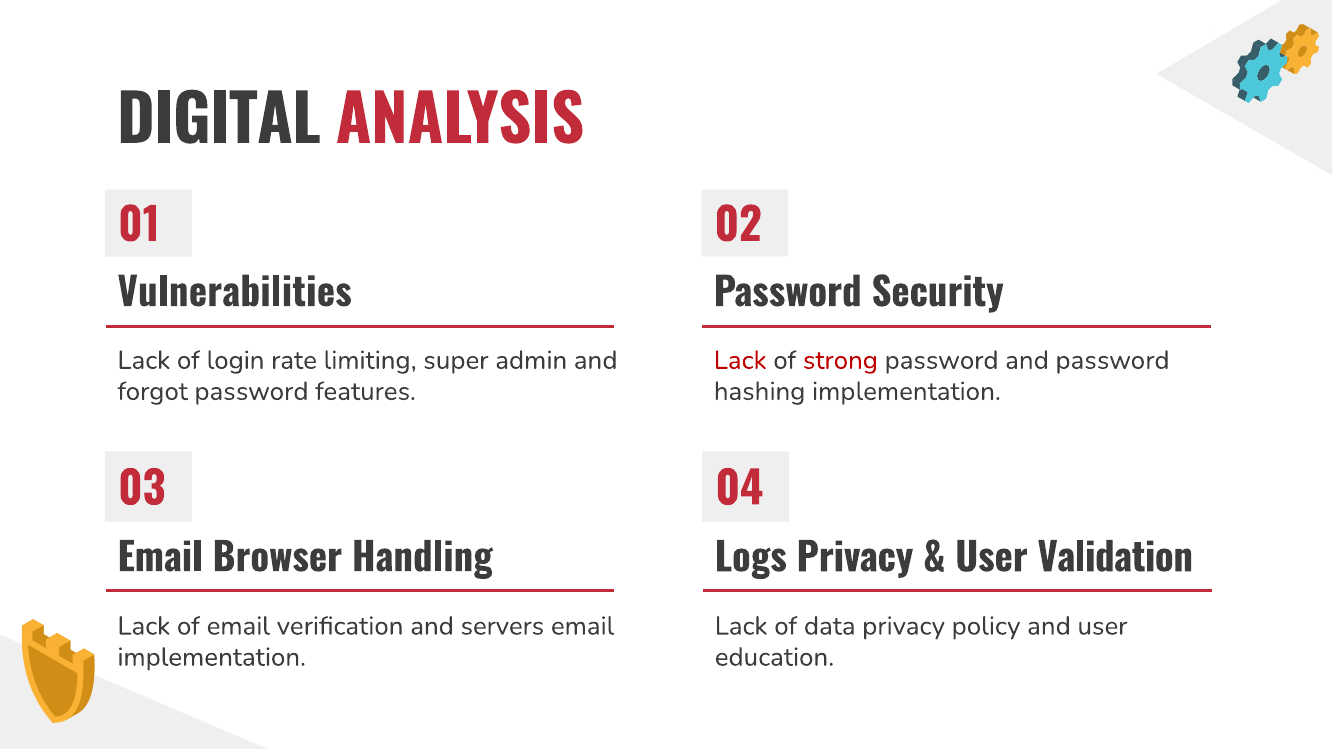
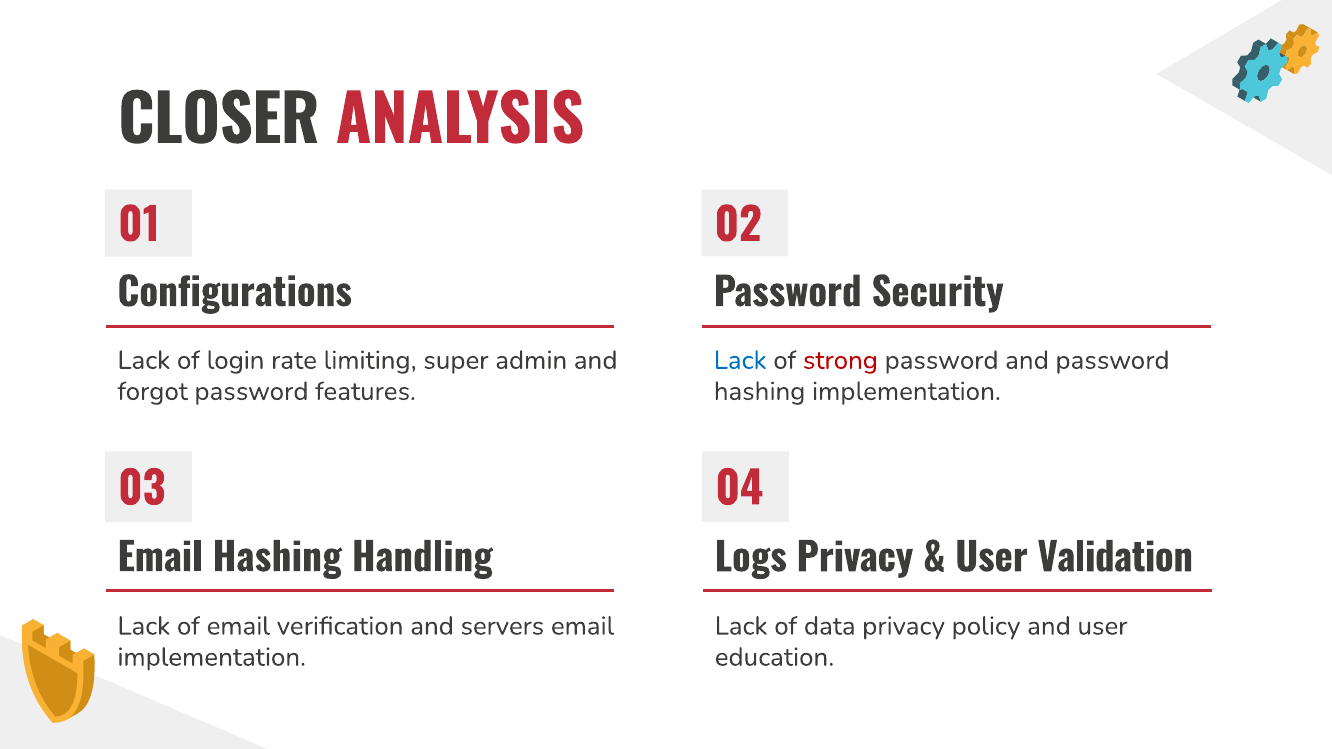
DIGITAL: DIGITAL -> CLOSER
Vulnerabilities: Vulnerabilities -> Configurations
Lack at (740, 360) colour: red -> blue
Email Browser: Browser -> Hashing
